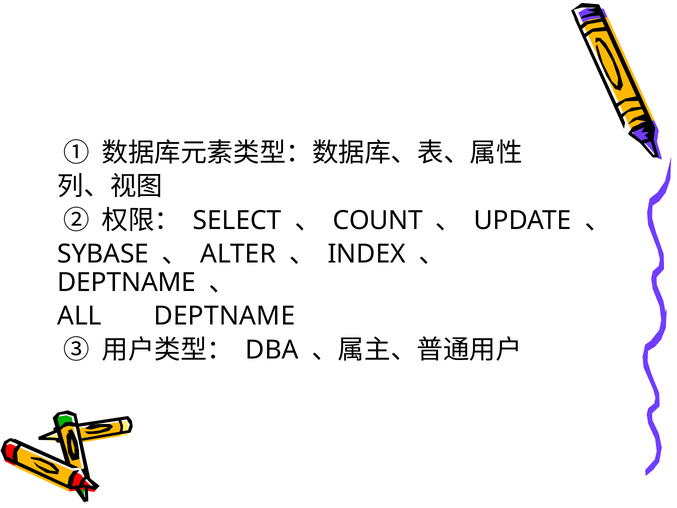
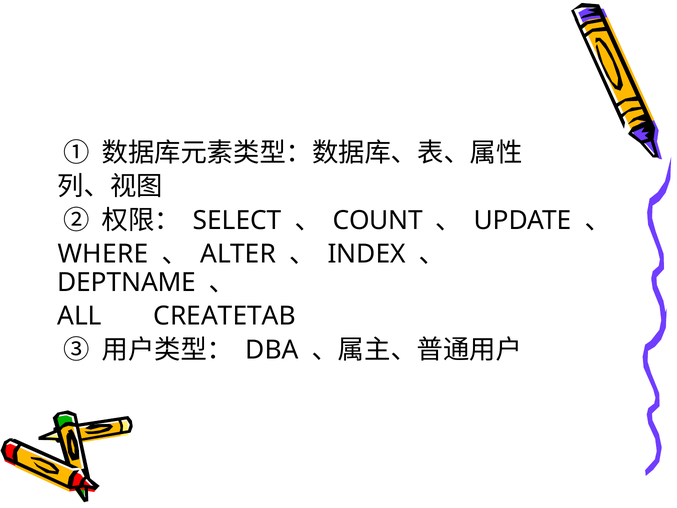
SYBASE: SYBASE -> WHERE
ALL DEPTNAME: DEPTNAME -> CREATETAB
